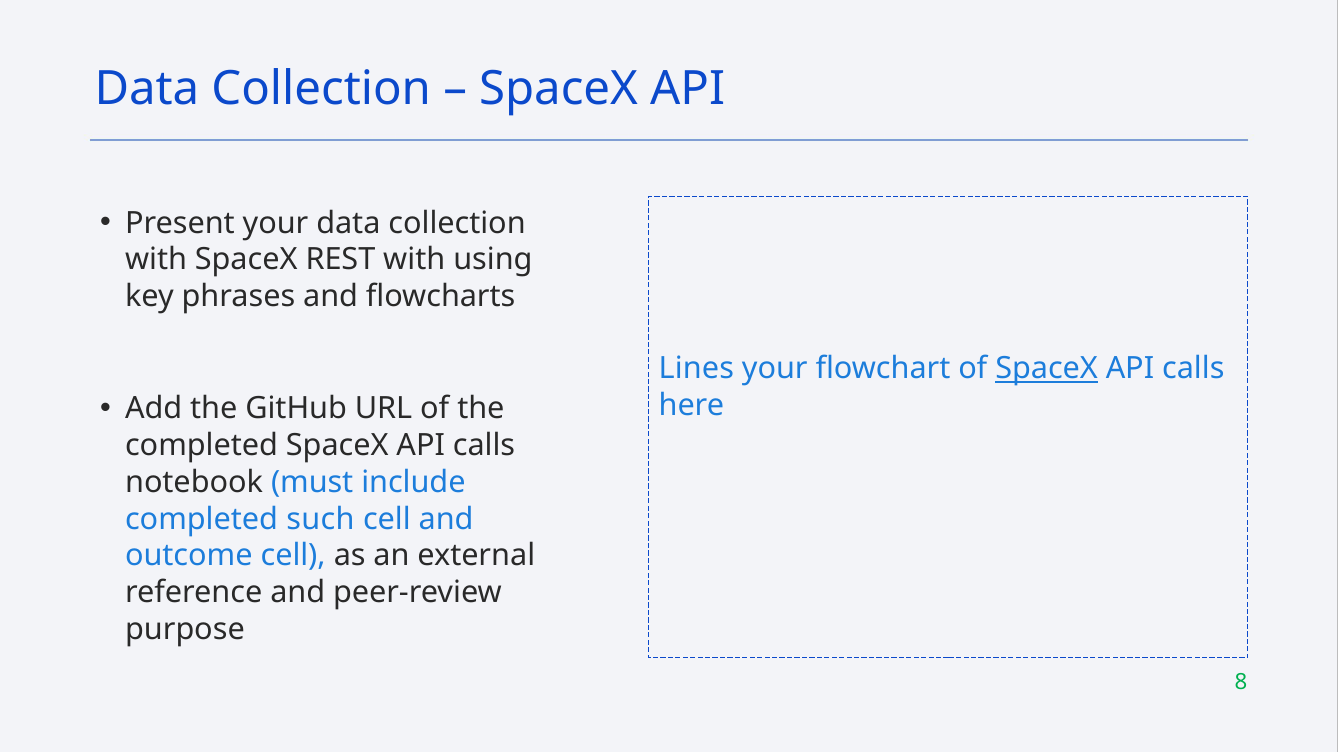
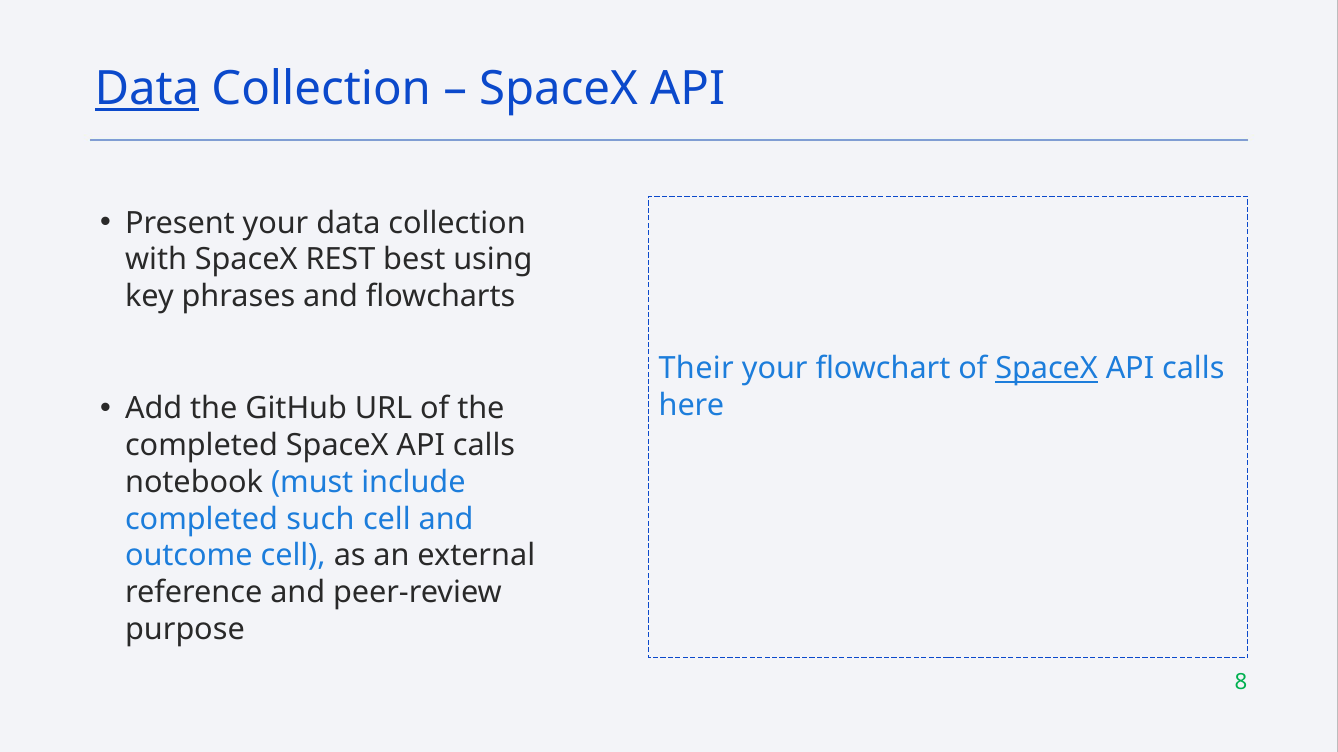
Data at (147, 89) underline: none -> present
REST with: with -> best
Lines: Lines -> Their
